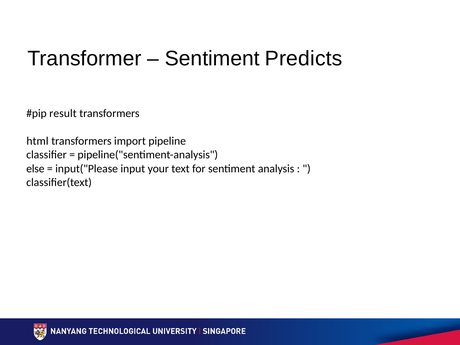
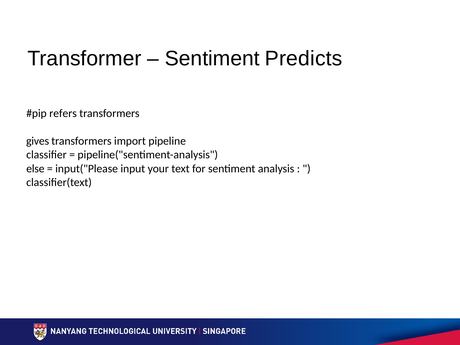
result: result -> refers
html: html -> gives
